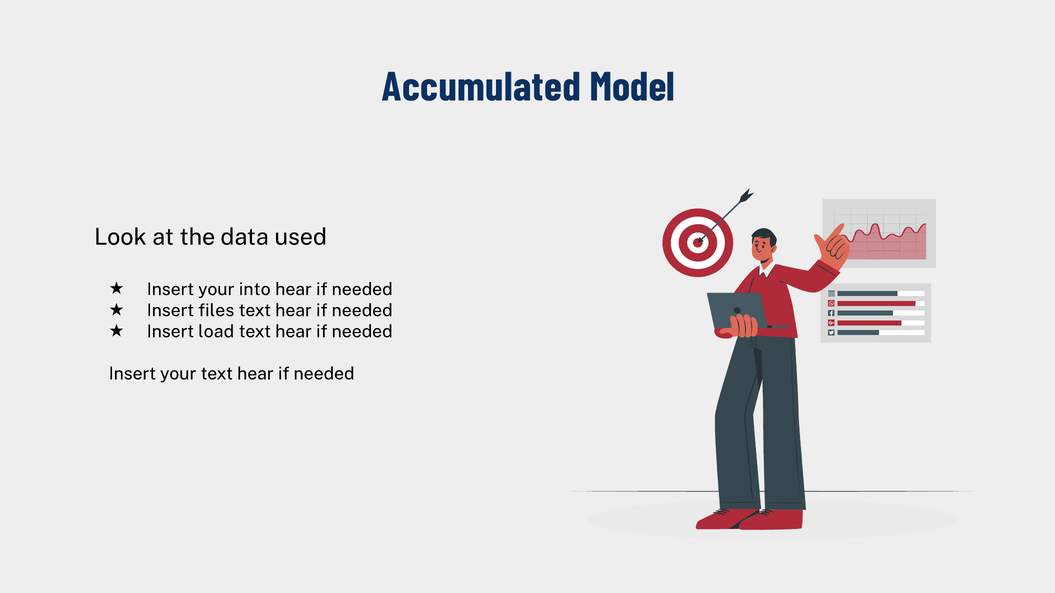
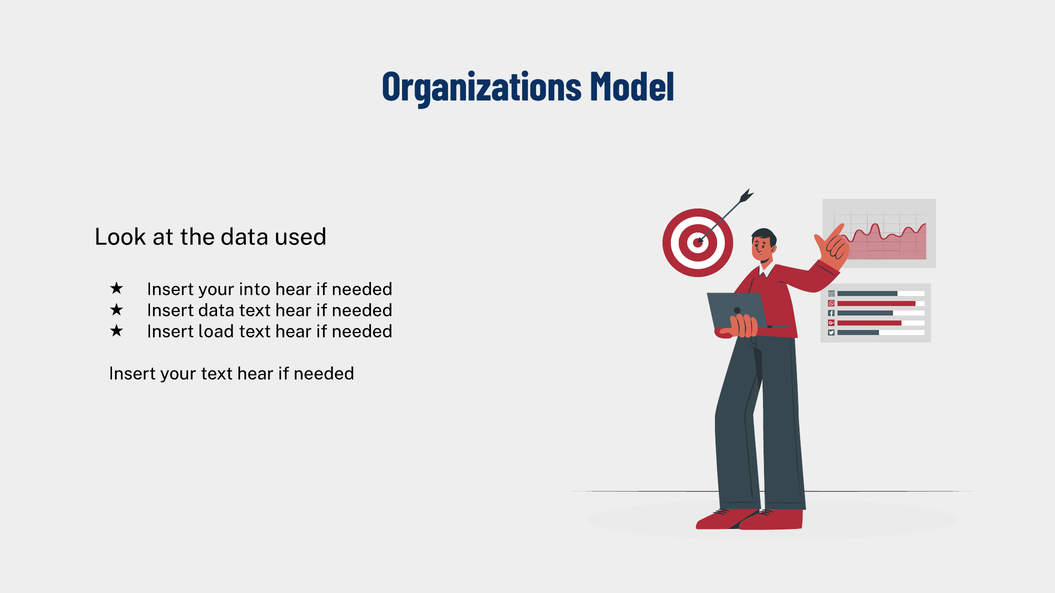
Accumulated: Accumulated -> Organizations
Insert files: files -> data
